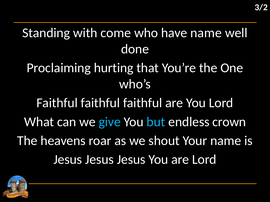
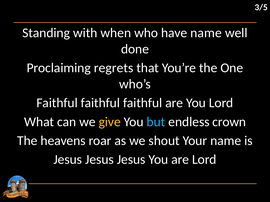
3/2: 3/2 -> 3/5
come: come -> when
hurting: hurting -> regrets
give colour: light blue -> yellow
